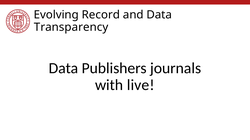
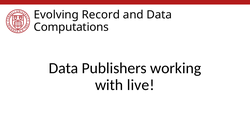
Transparency: Transparency -> Computations
journals: journals -> working
